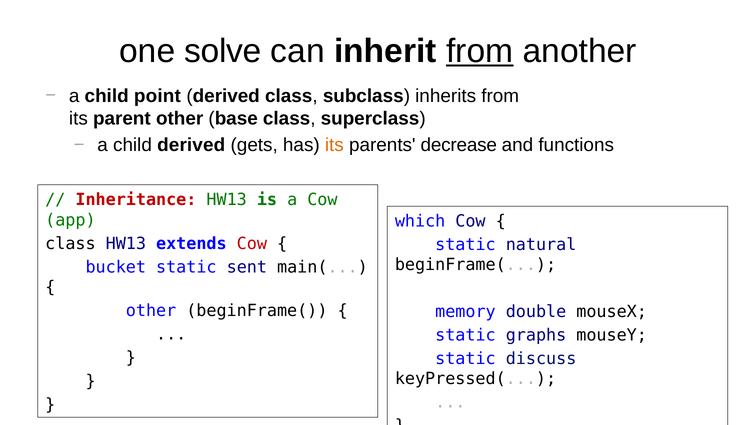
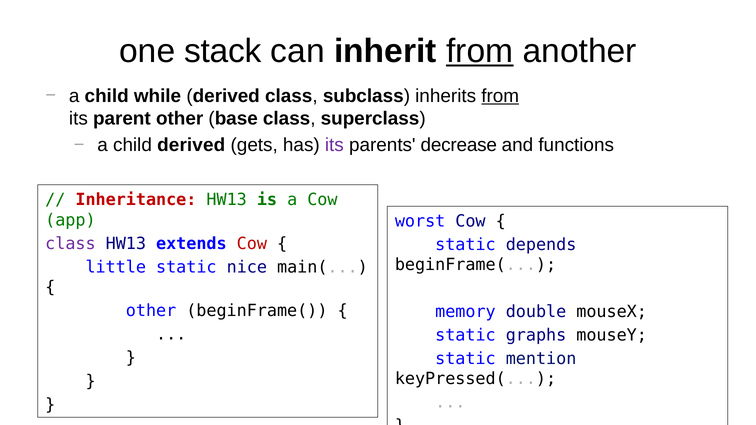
solve: solve -> stack
point: point -> while
from at (500, 96) underline: none -> present
its at (334, 145) colour: orange -> purple
which: which -> worst
class at (70, 244) colour: black -> purple
natural: natural -> depends
bucket: bucket -> little
sent: sent -> nice
discuss: discuss -> mention
